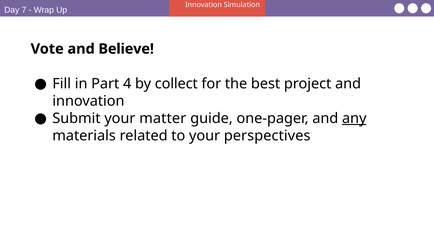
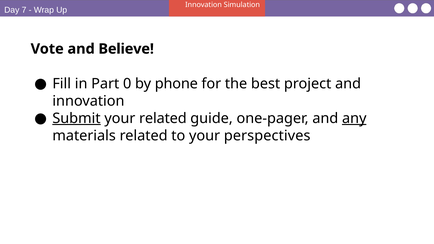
4: 4 -> 0
collect: collect -> phone
Submit underline: none -> present
your matter: matter -> related
